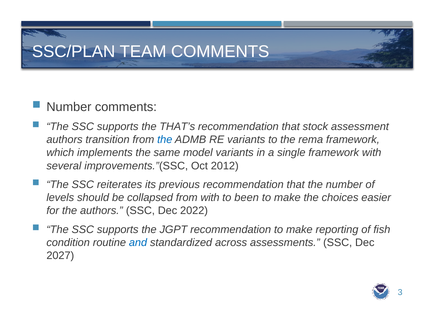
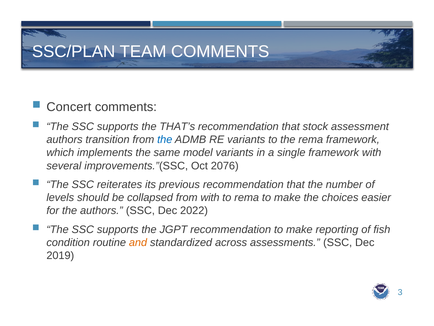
Number at (69, 107): Number -> Concert
2012: 2012 -> 2076
to been: been -> rema
and colour: blue -> orange
2027: 2027 -> 2019
